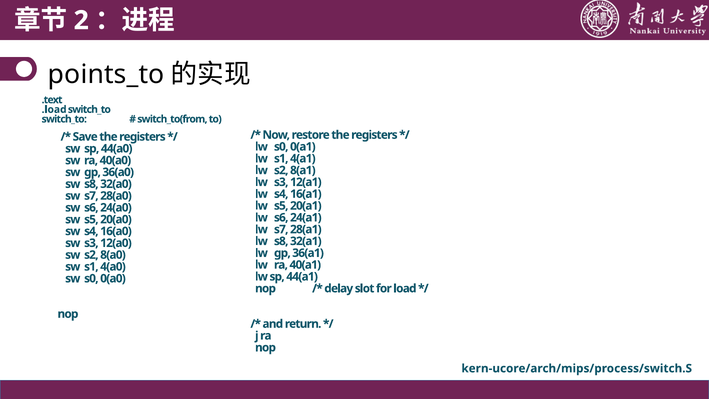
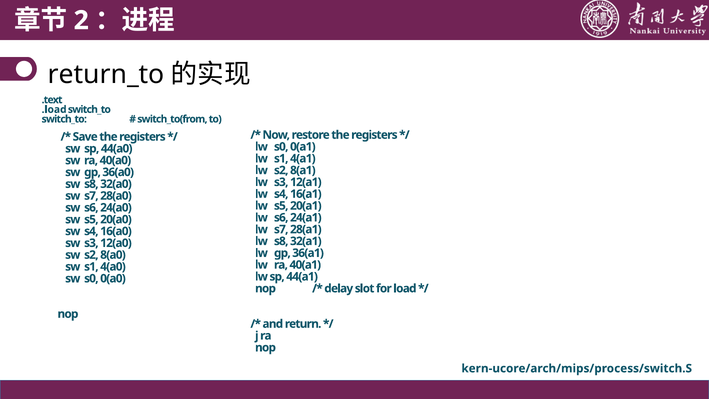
points_to: points_to -> return_to
